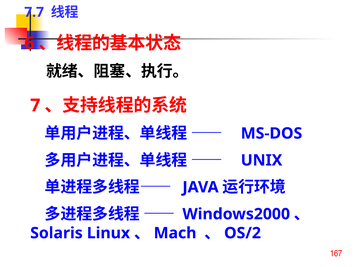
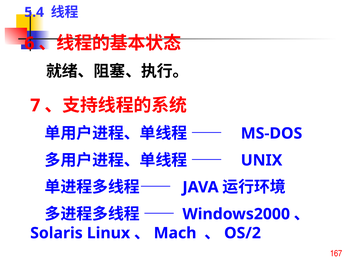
7.7: 7.7 -> 5.4
